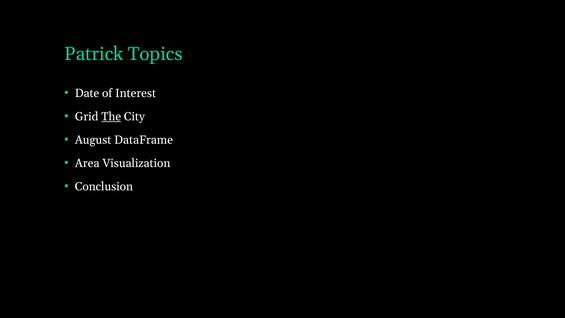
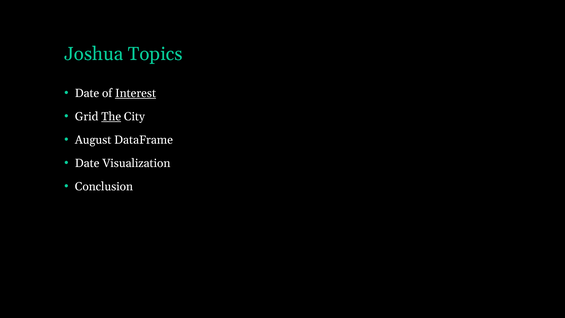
Patrick: Patrick -> Joshua
Interest underline: none -> present
Area at (87, 163): Area -> Date
